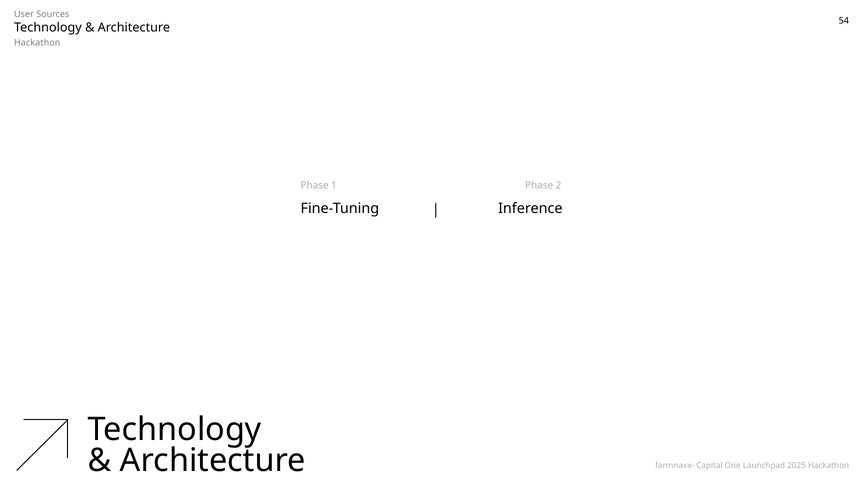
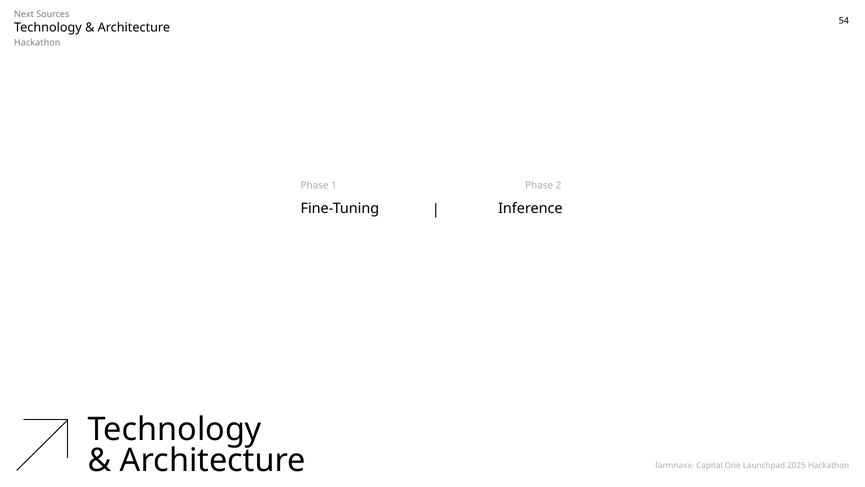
User: User -> Next
